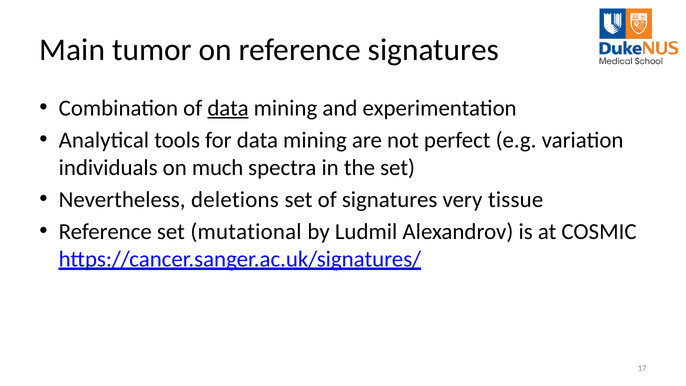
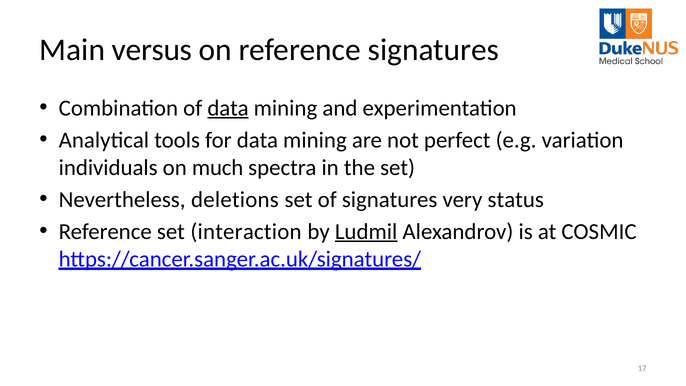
tumor: tumor -> versus
tissue: tissue -> status
mutational: mutational -> interaction
Ludmil underline: none -> present
